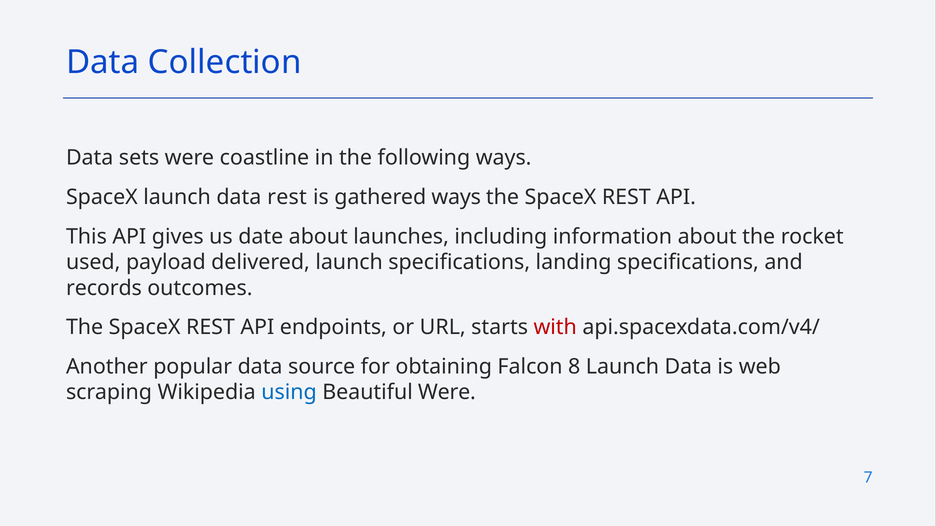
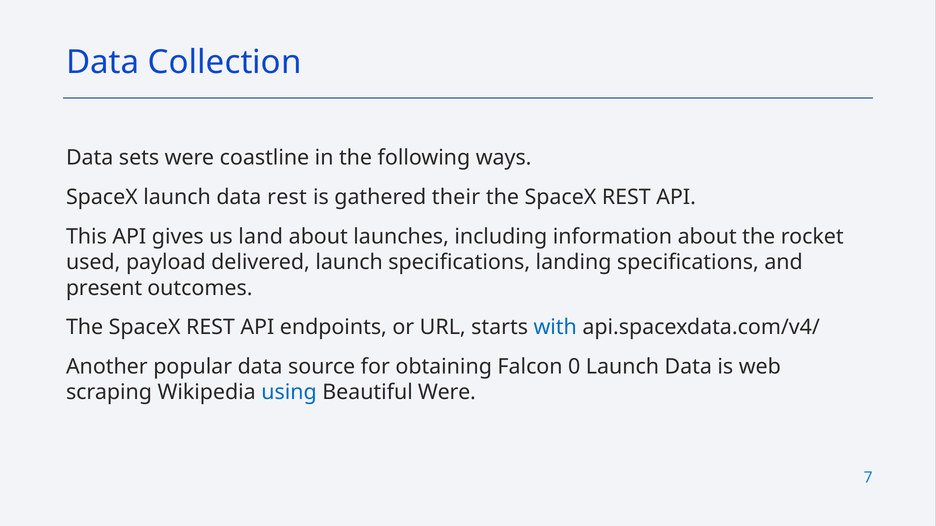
gathered ways: ways -> their
date: date -> land
records: records -> present
with colour: red -> blue
8: 8 -> 0
